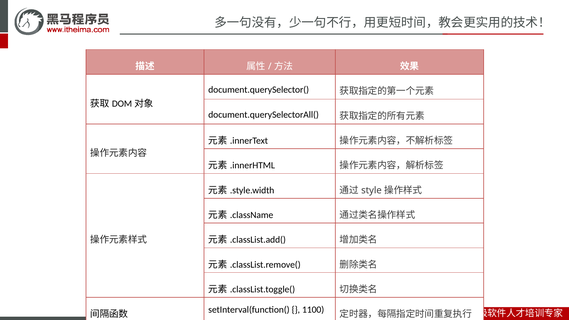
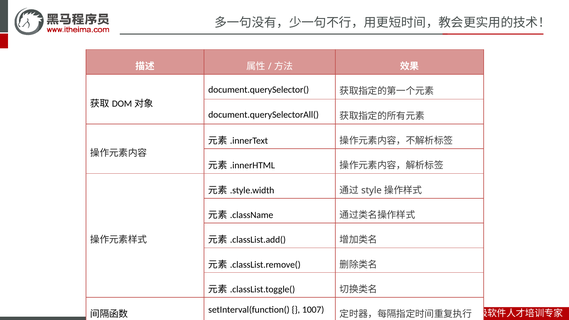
1100: 1100 -> 1007
